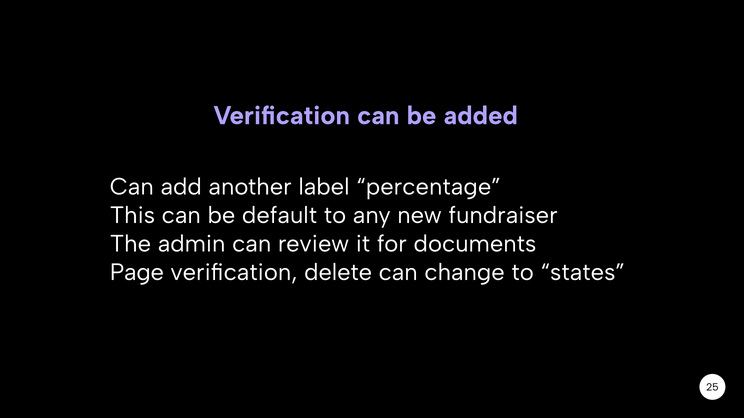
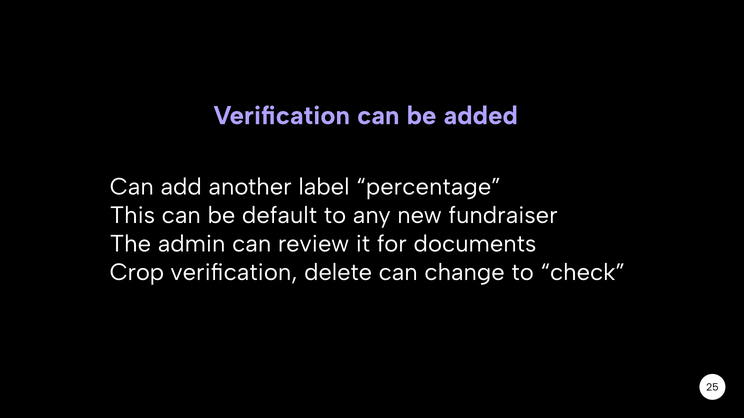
Page: Page -> Crop
states: states -> check
